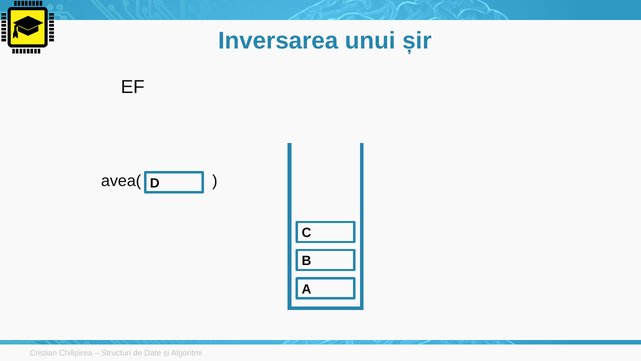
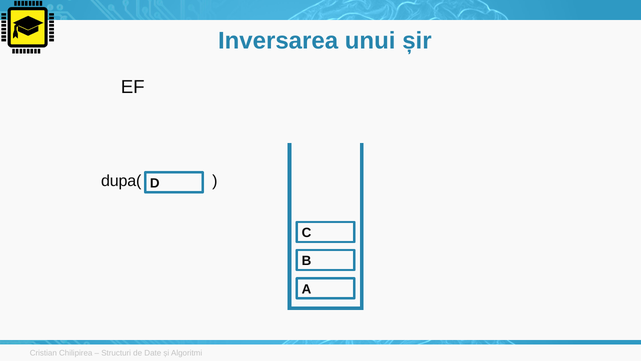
avea(: avea( -> dupa(
